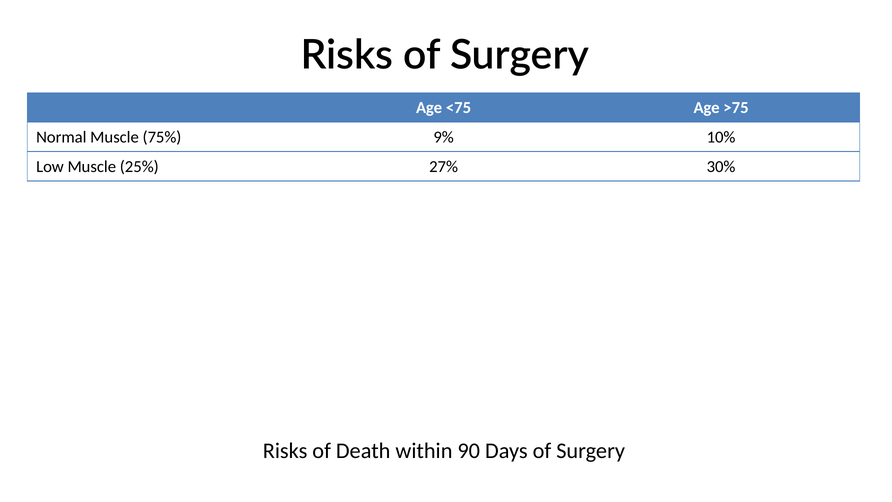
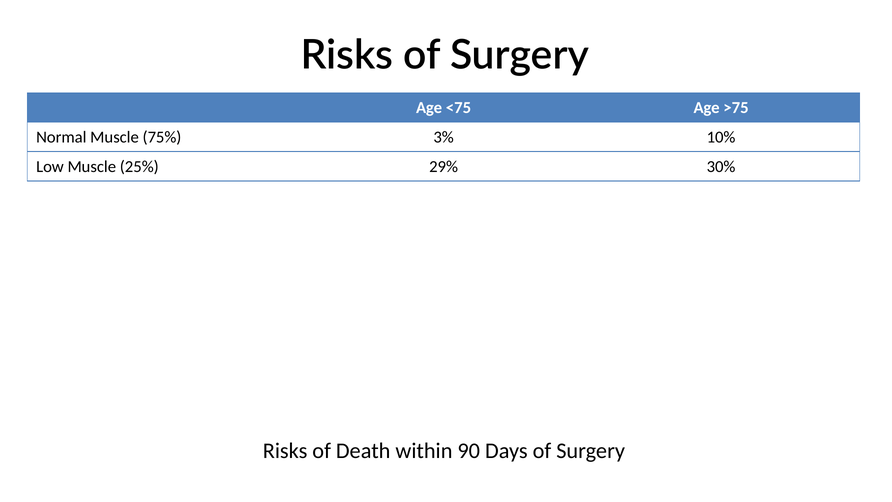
9%: 9% -> 3%
27%: 27% -> 29%
